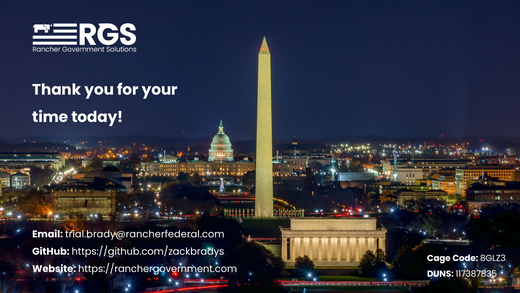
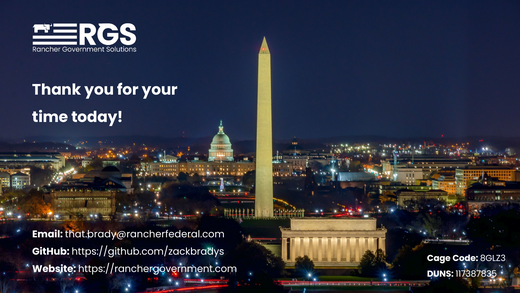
trial.brady@rancherfederal.com: trial.brady@rancherfederal.com -> that.brady@rancherfederal.com
